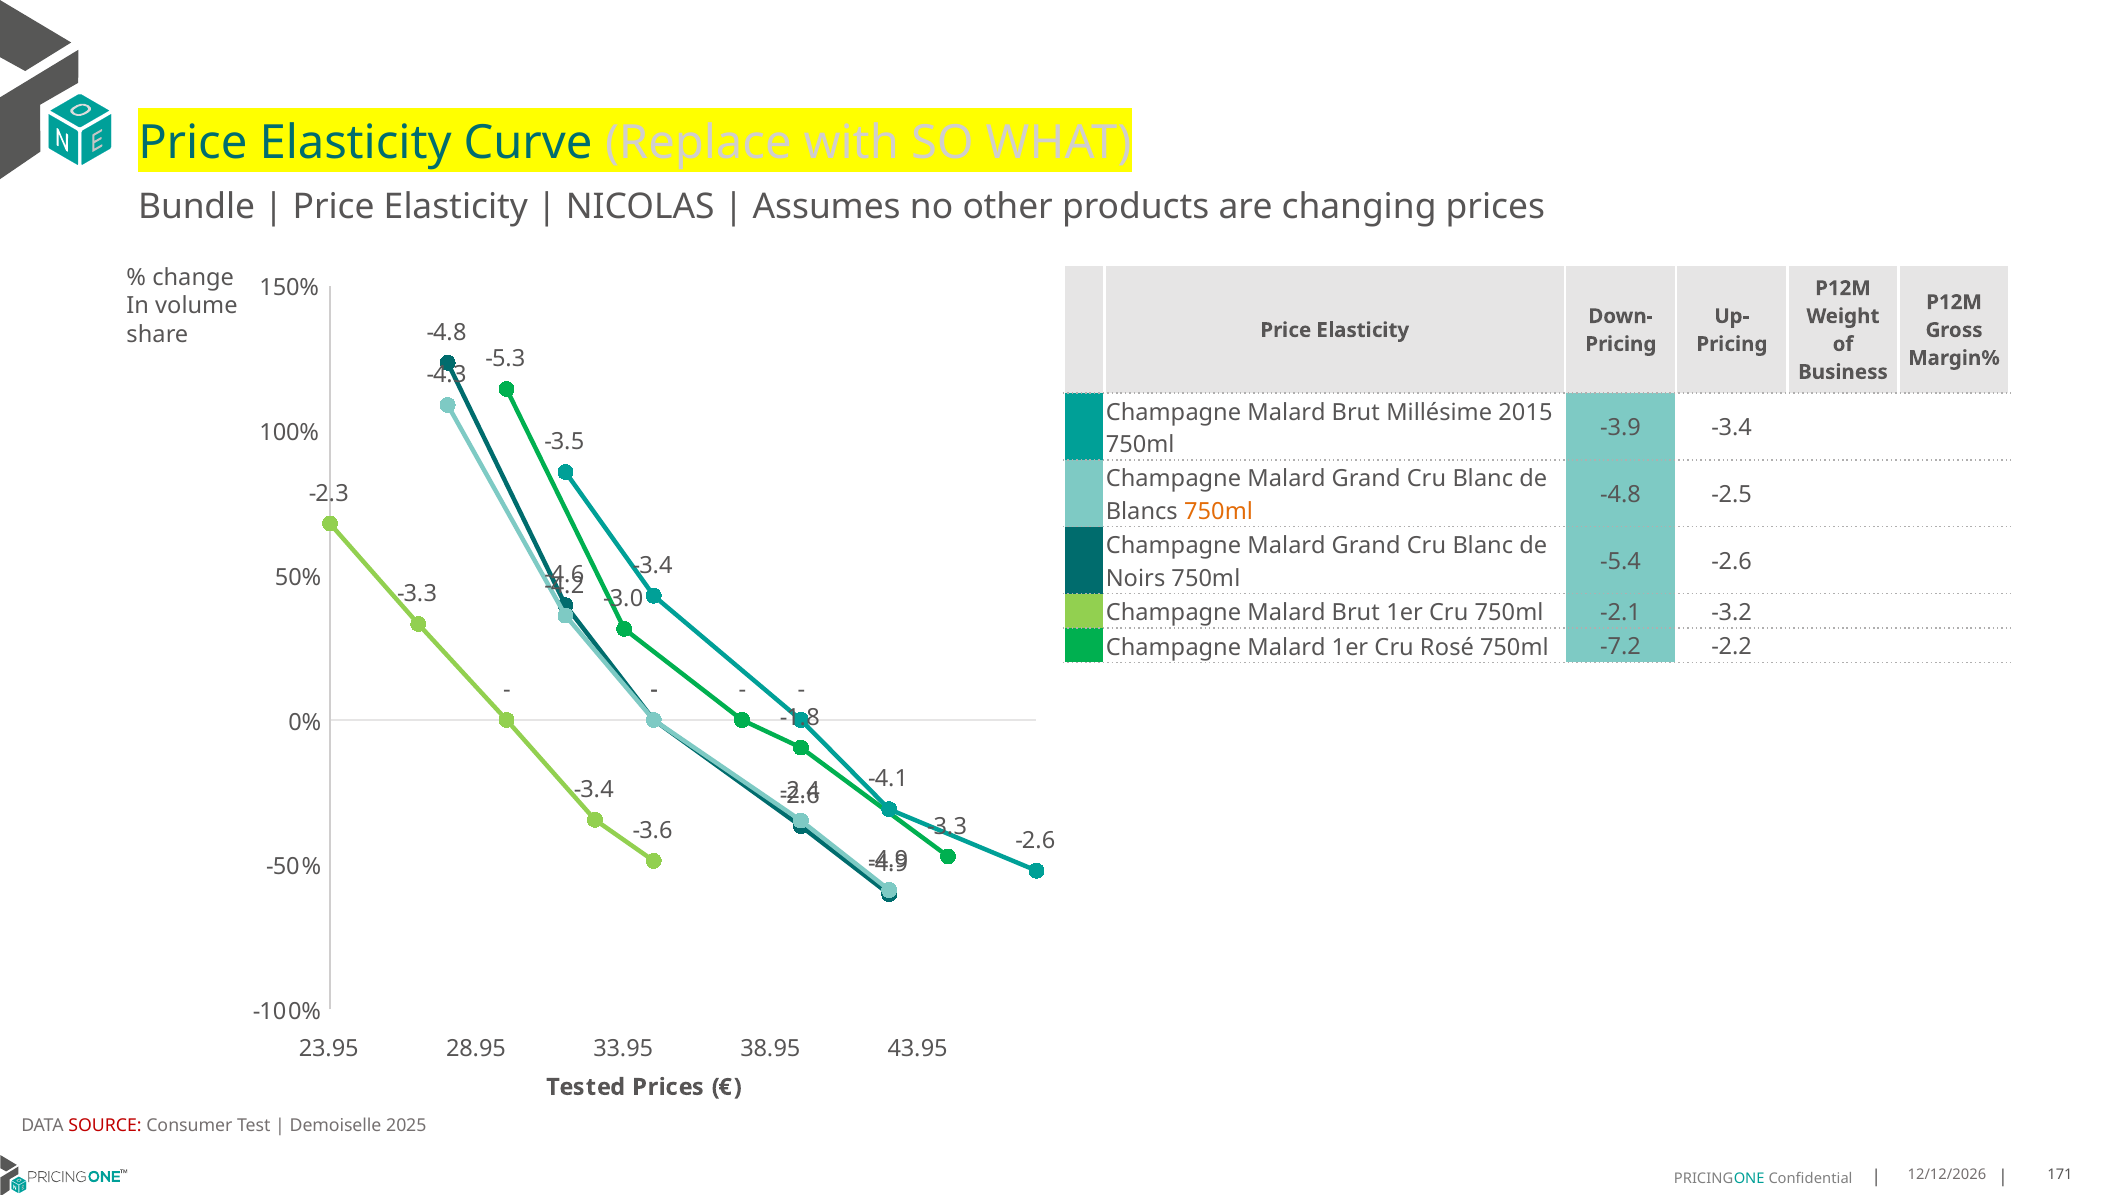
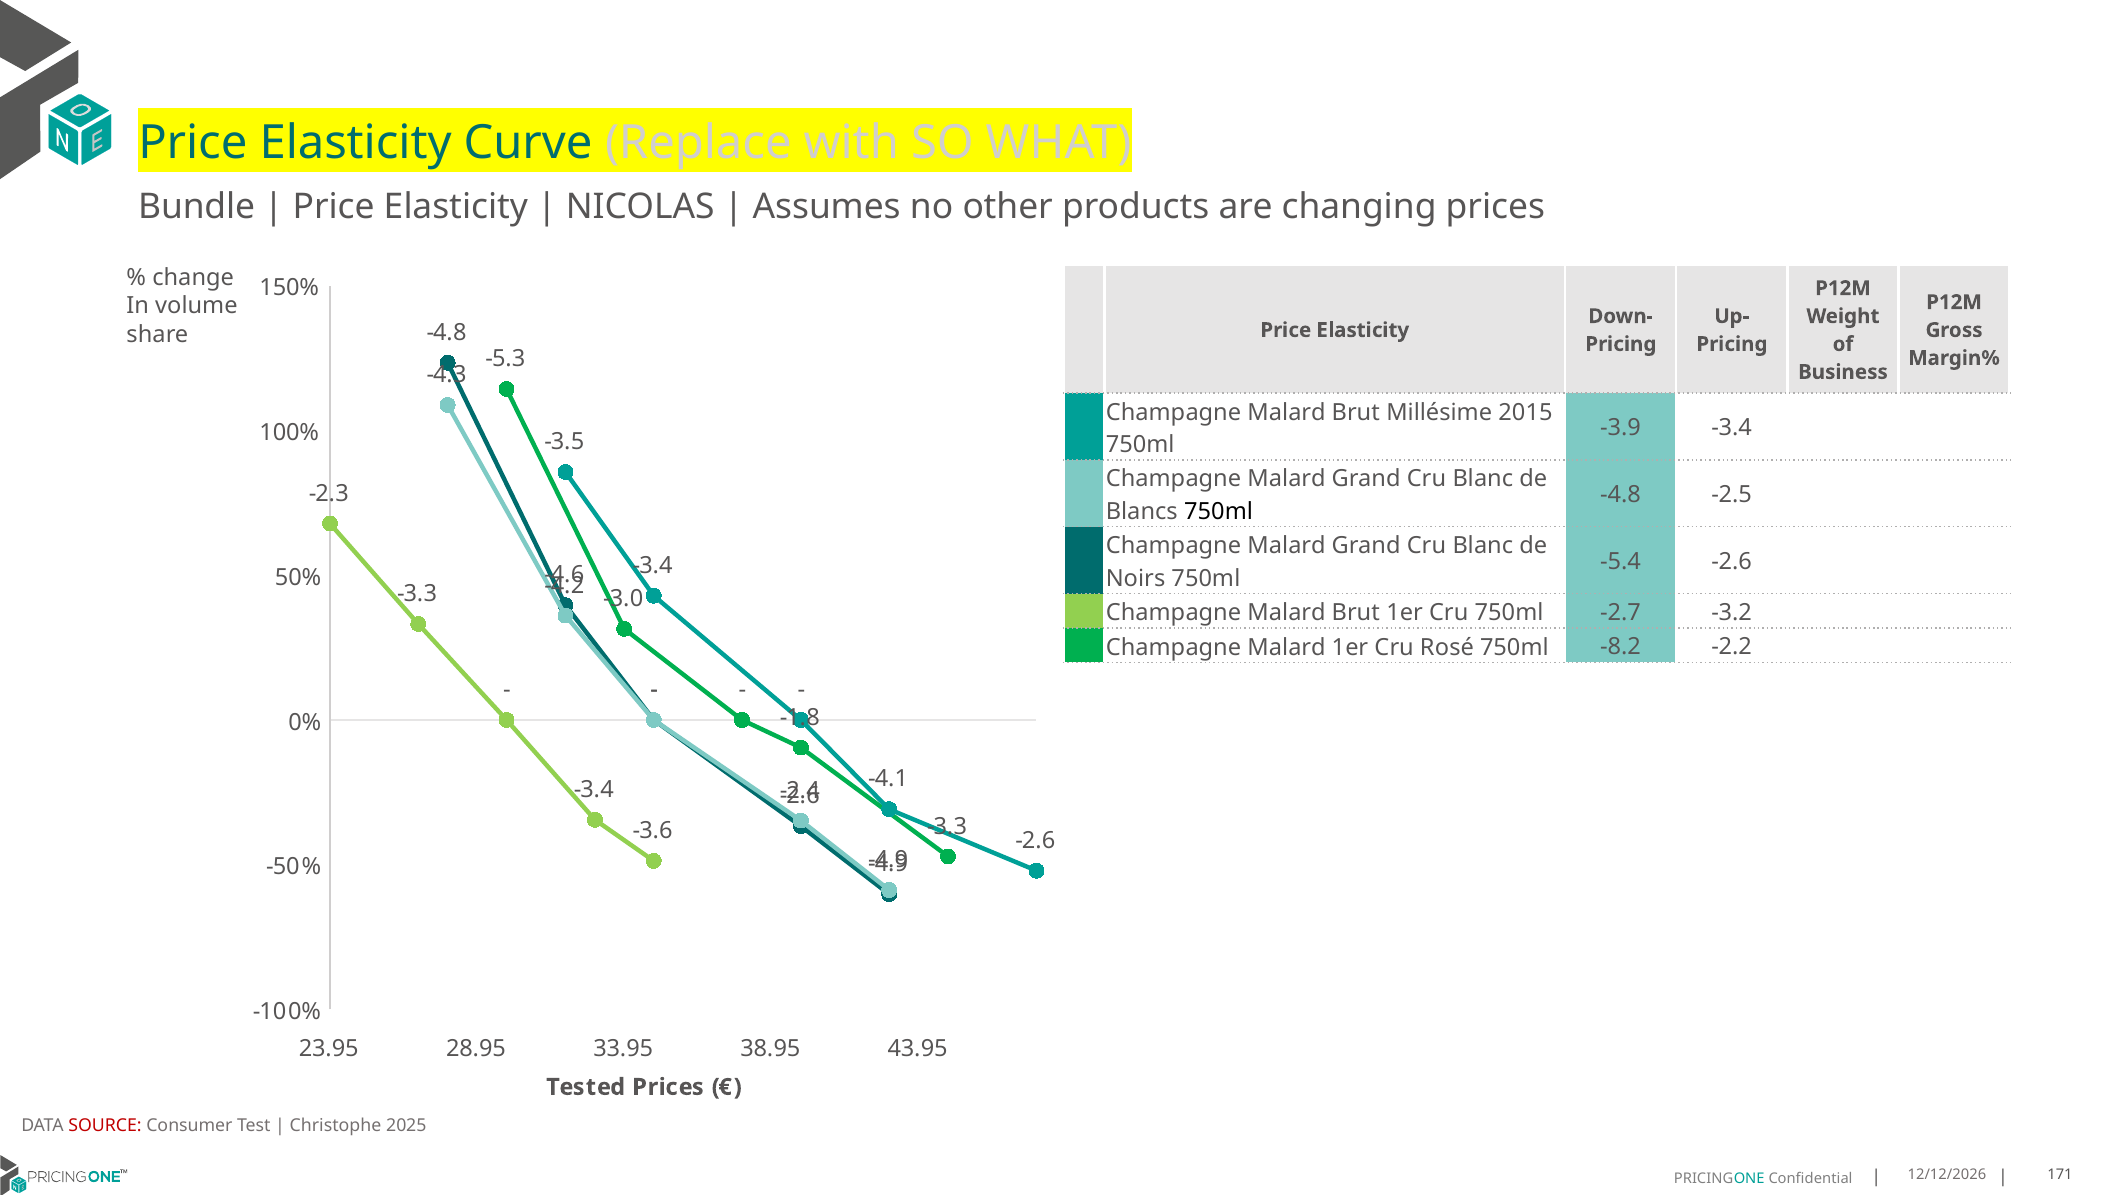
750ml at (1219, 512) colour: orange -> black
-2.1: -2.1 -> -2.7
-7.2: -7.2 -> -8.2
Demoiselle: Demoiselle -> Christophe
